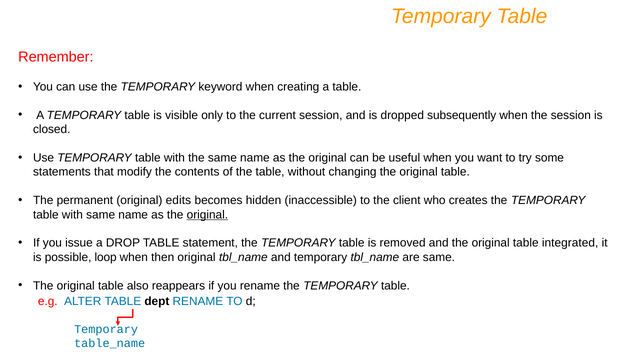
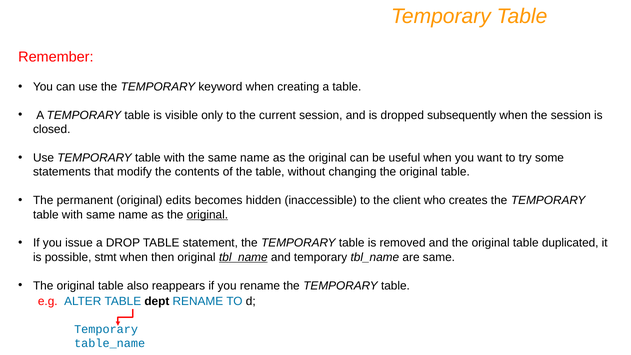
integrated: integrated -> duplicated
loop: loop -> stmt
tbl_name at (243, 257) underline: none -> present
